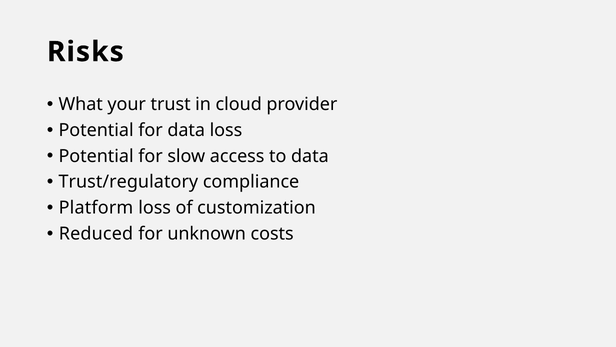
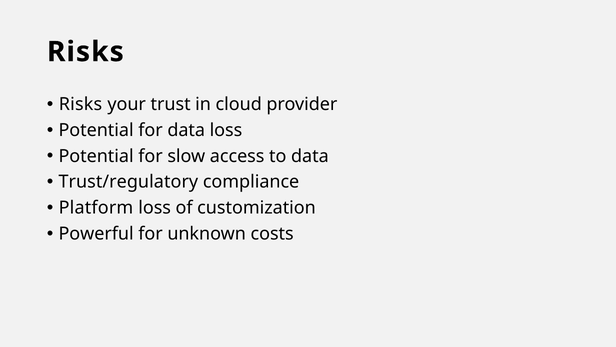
What at (81, 104): What -> Risks
Reduced: Reduced -> Powerful
